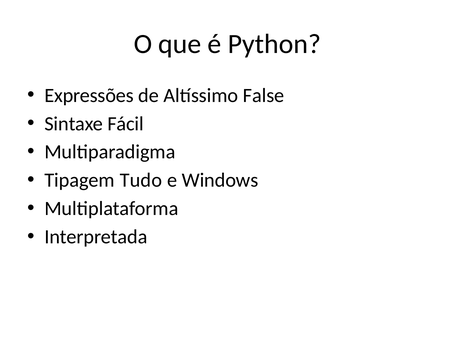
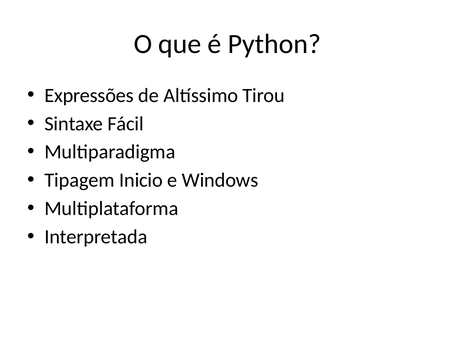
False: False -> Tirou
Tudo: Tudo -> Inicio
